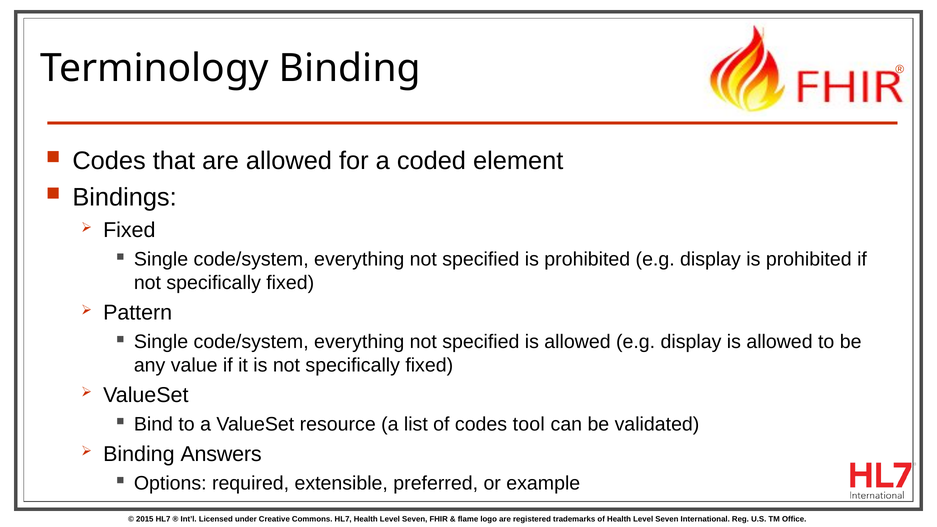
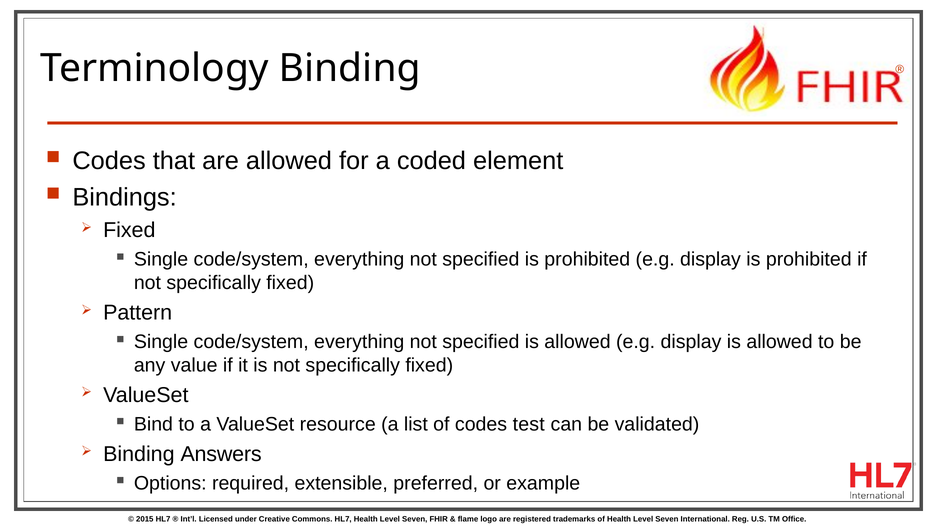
tool: tool -> test
